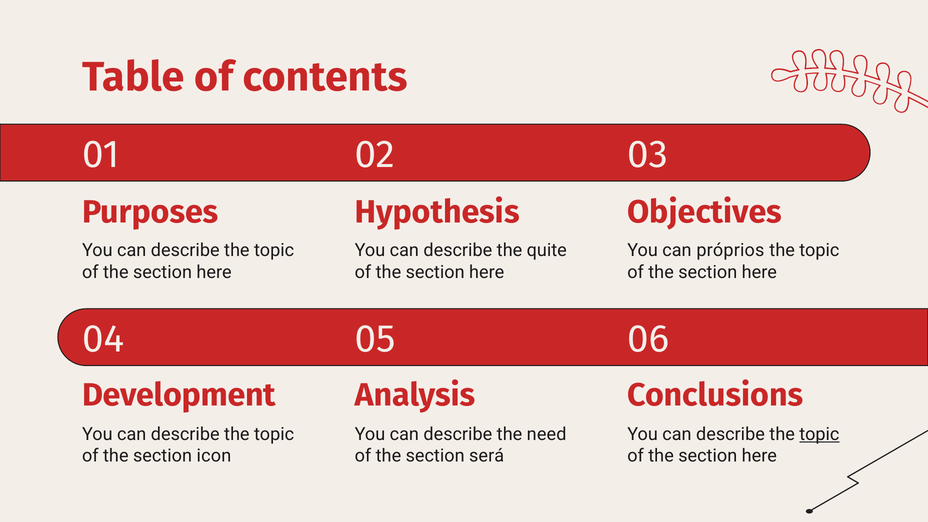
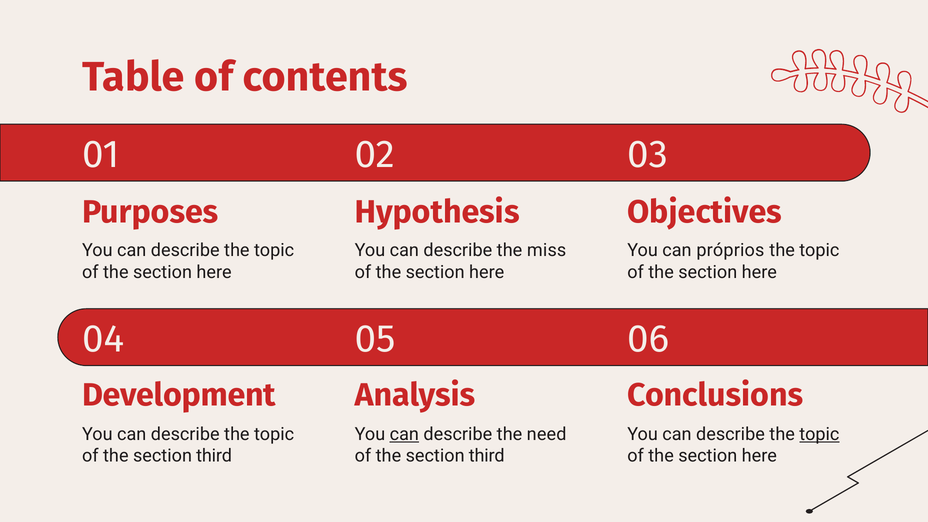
quite: quite -> miss
can at (404, 434) underline: none -> present
icon at (214, 456): icon -> third
será at (487, 456): será -> third
